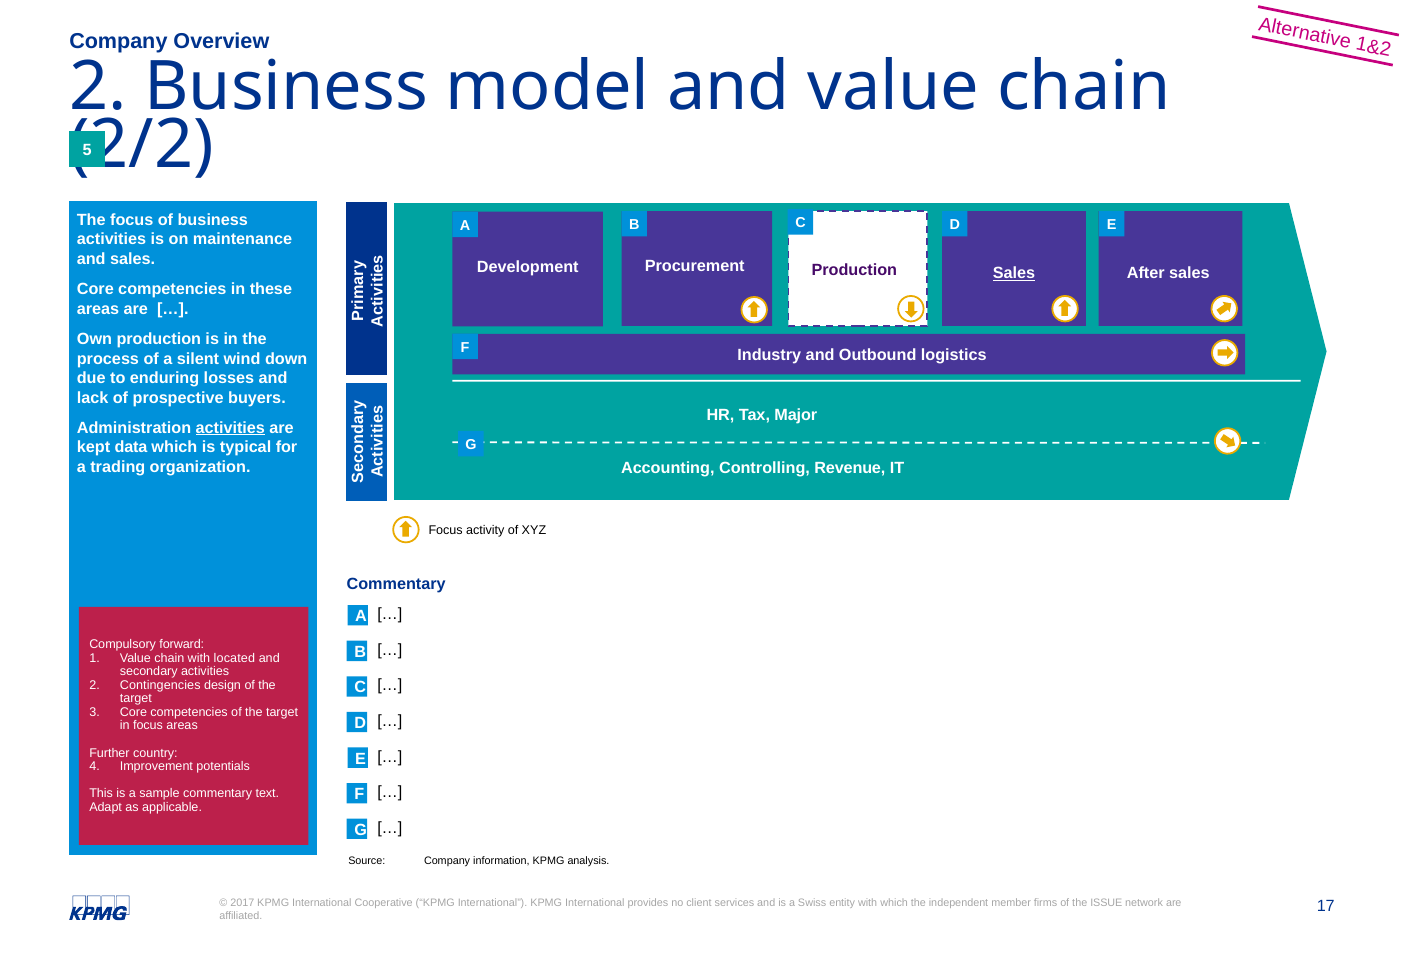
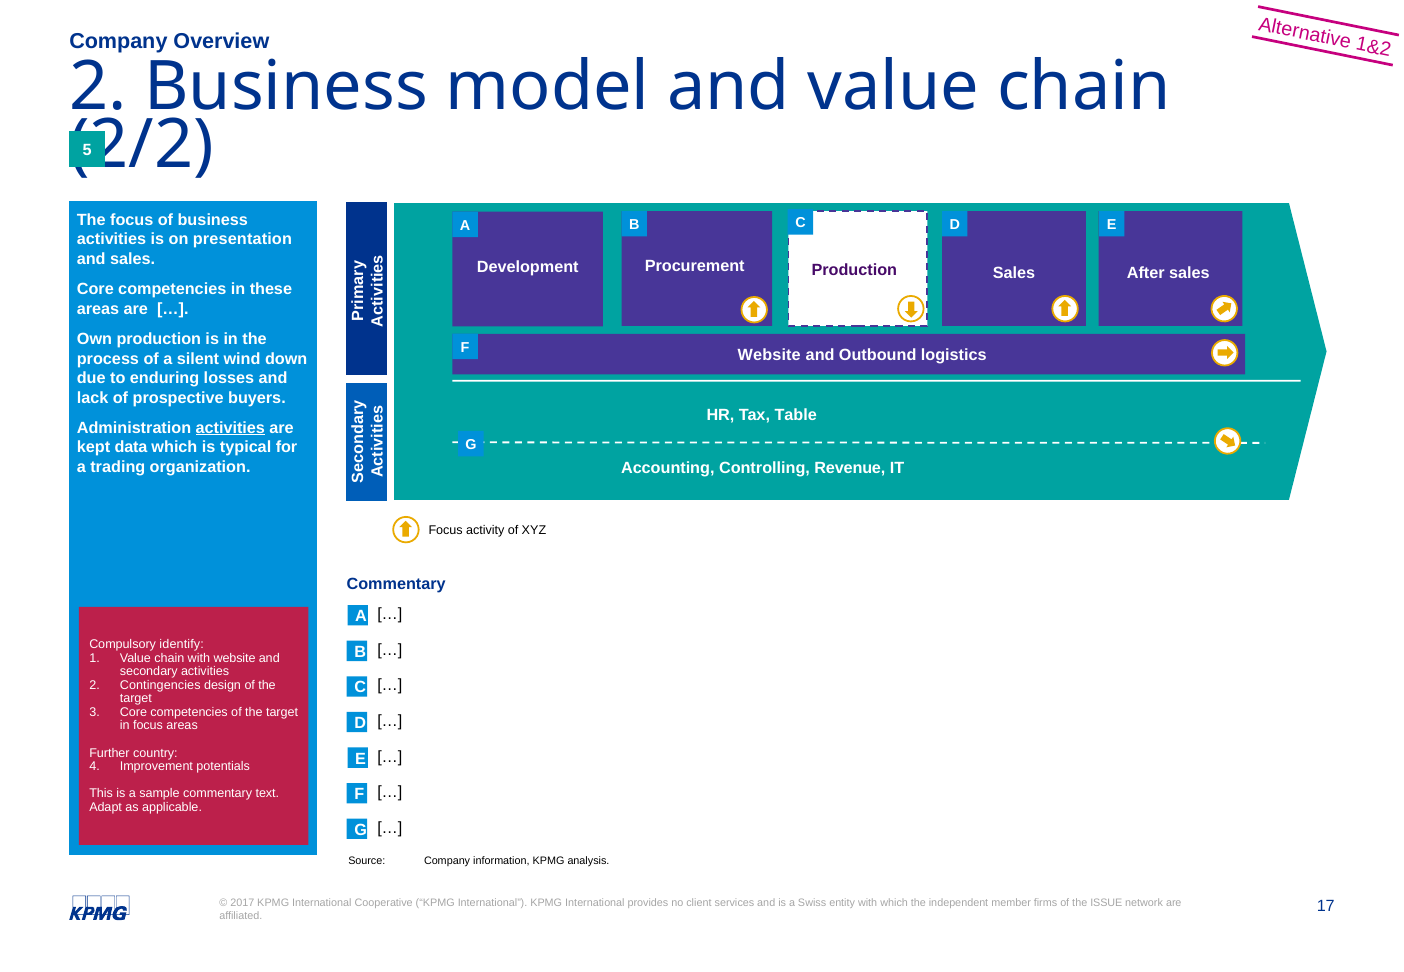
maintenance: maintenance -> presentation
Sales at (1014, 273) underline: present -> none
Industry at (769, 355): Industry -> Website
Major: Major -> Table
forward: forward -> identify
with located: located -> website
